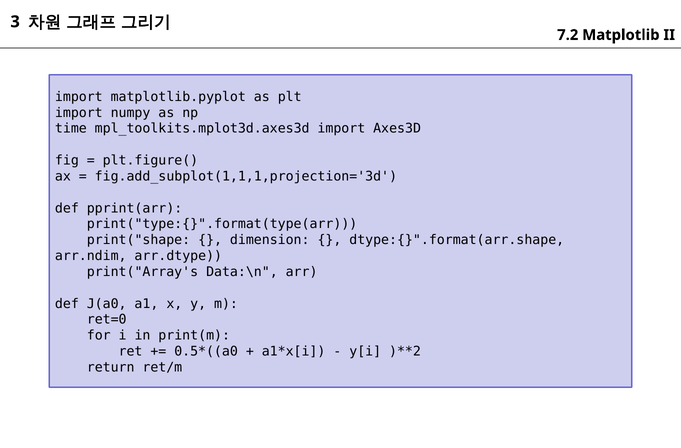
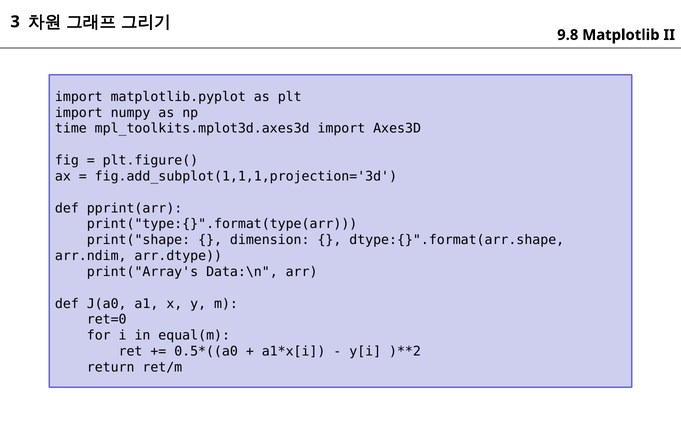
7.2: 7.2 -> 9.8
print(m: print(m -> equal(m
